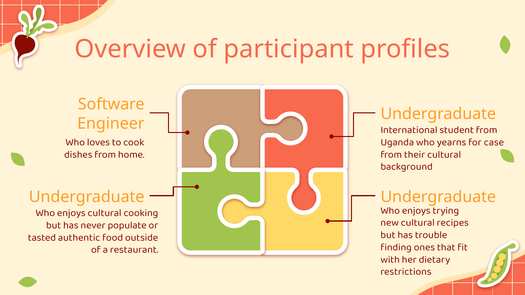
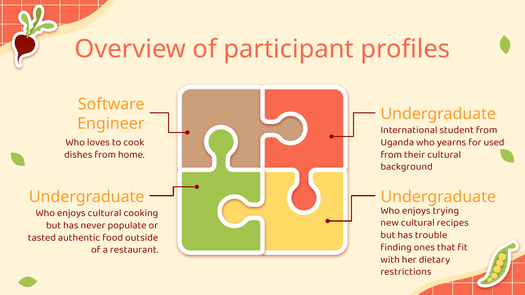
case: case -> used
